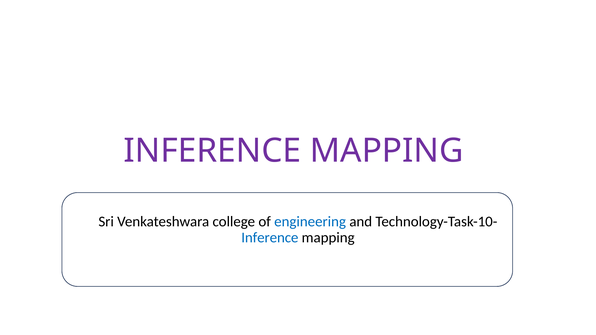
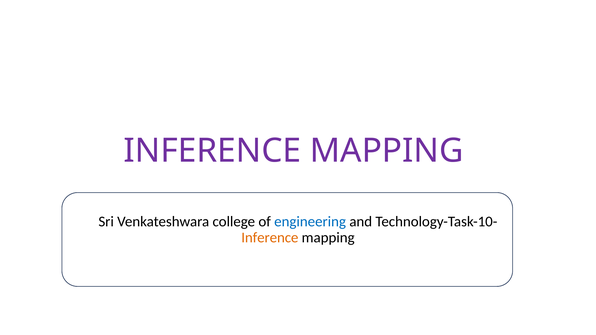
Inference at (270, 238) colour: blue -> orange
